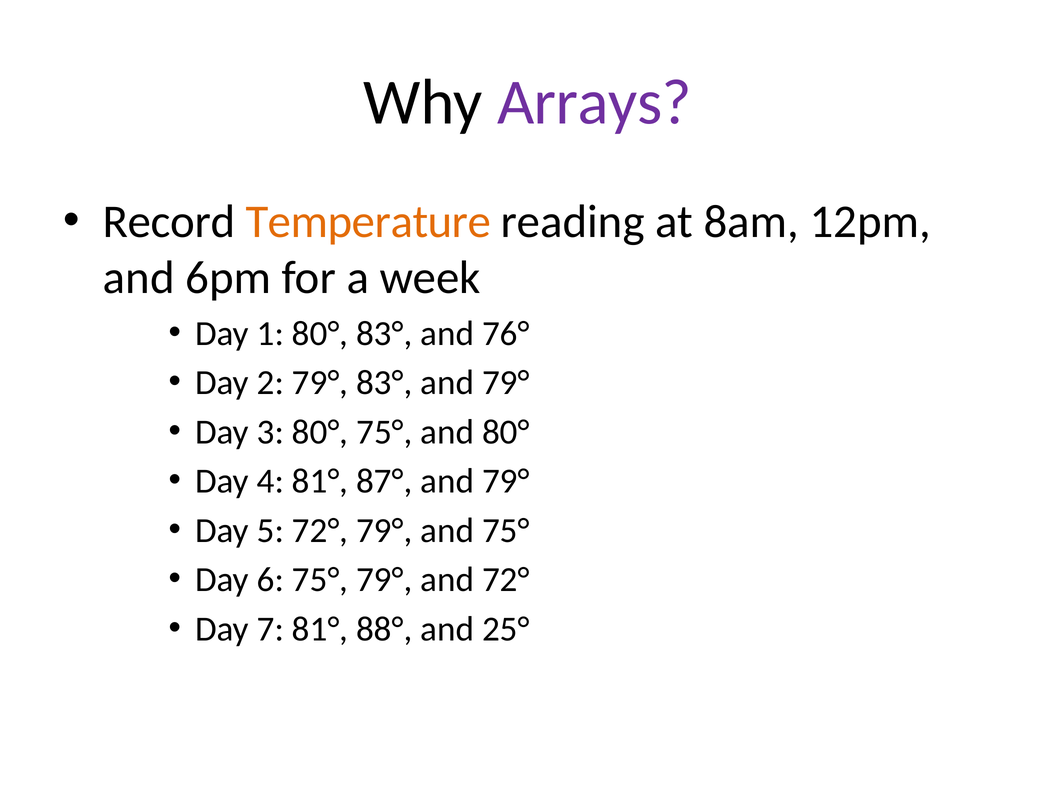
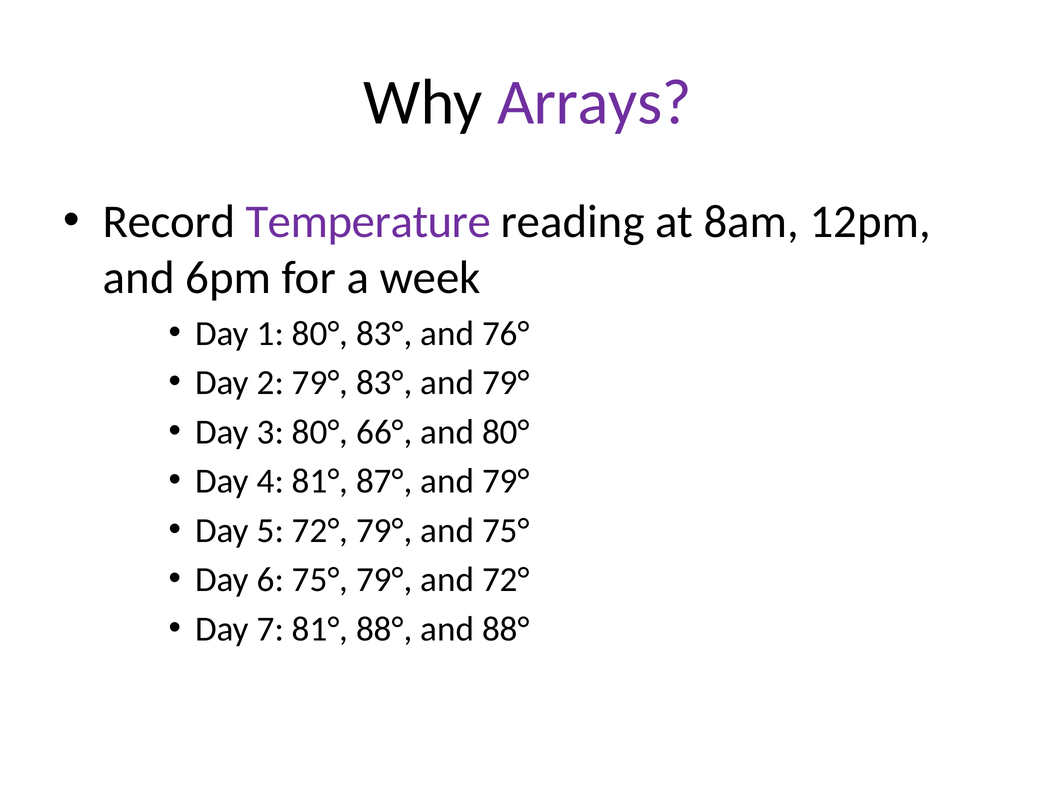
Temperature colour: orange -> purple
80° 75°: 75° -> 66°
and 25°: 25° -> 88°
